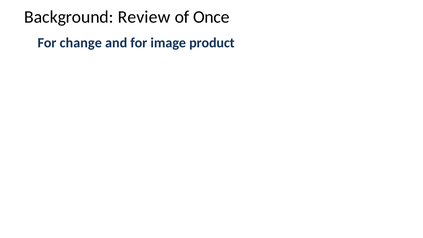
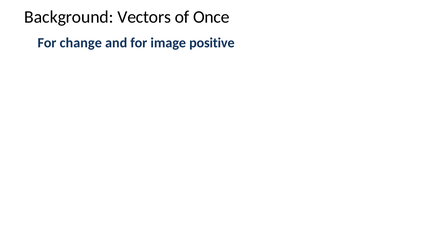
Review: Review -> Vectors
product: product -> positive
